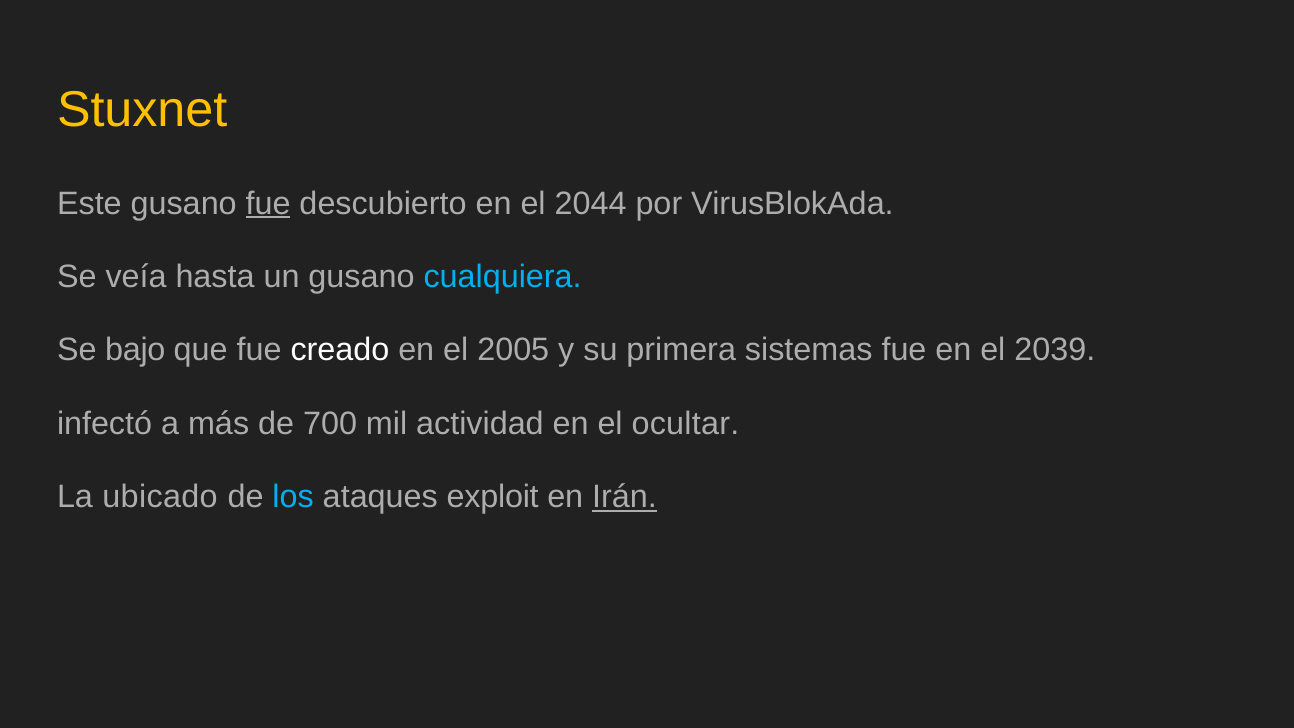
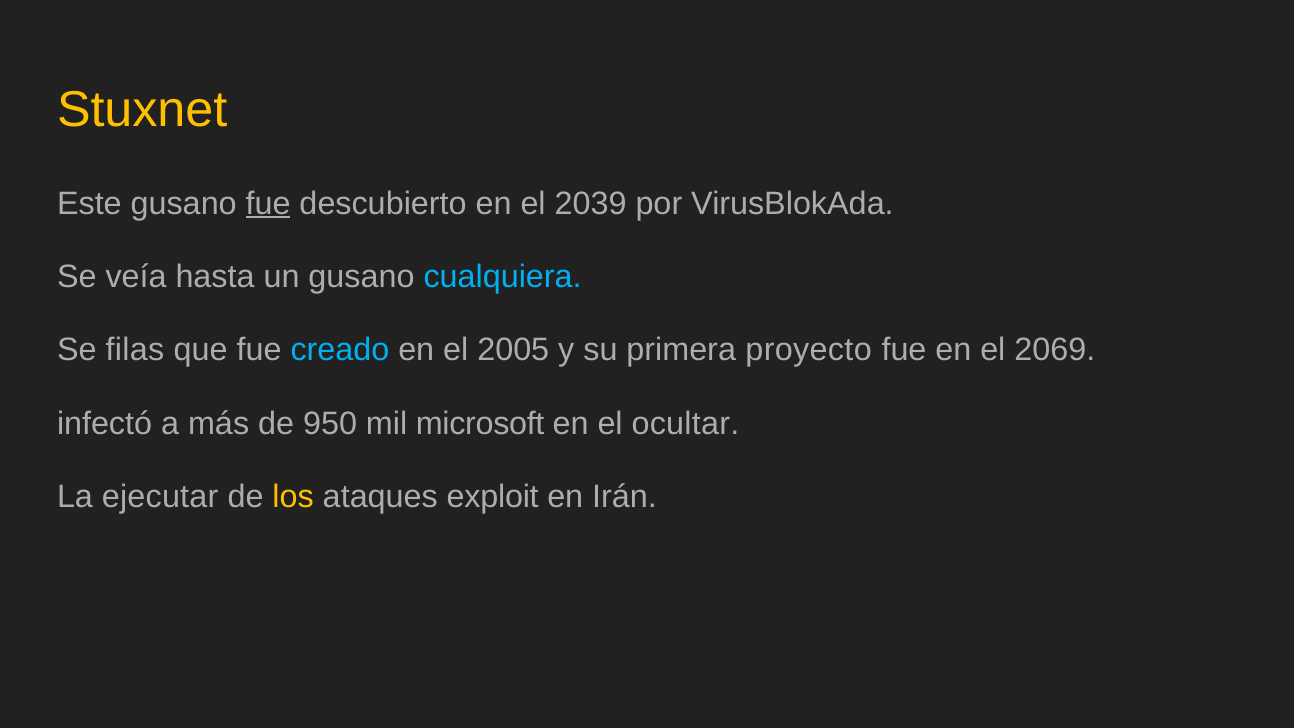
2044: 2044 -> 2039
bajo: bajo -> filas
creado colour: white -> light blue
sistemas: sistemas -> proyecto
2039: 2039 -> 2069
700: 700 -> 950
actividad: actividad -> microsoft
ubicado: ubicado -> ejecutar
los colour: light blue -> yellow
Irán underline: present -> none
